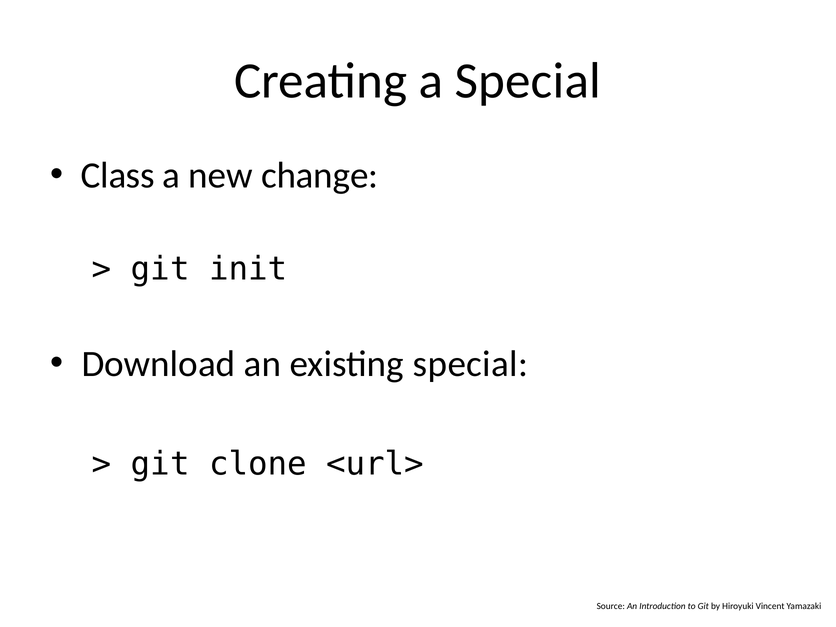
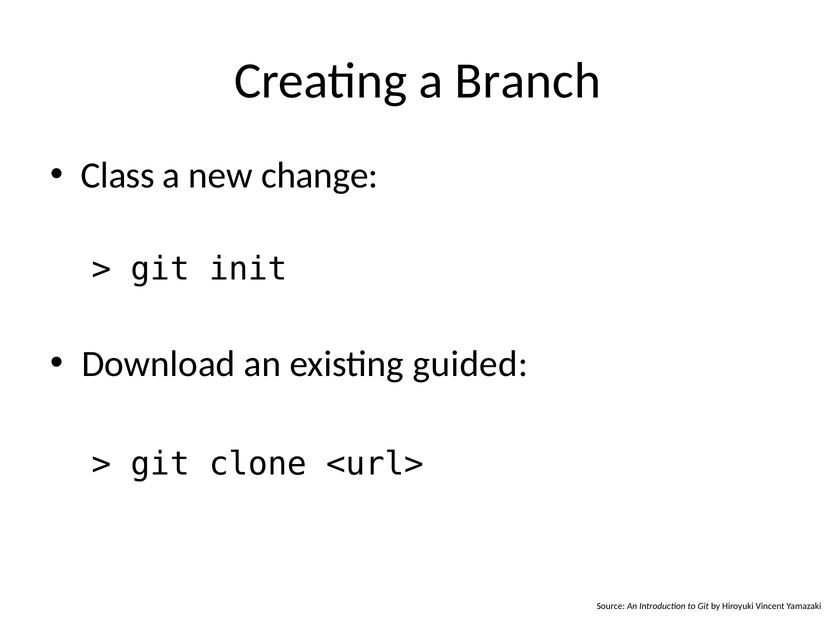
a Special: Special -> Branch
existing special: special -> guided
